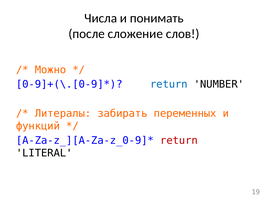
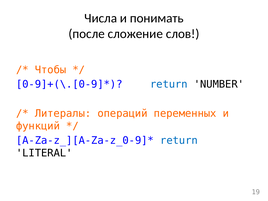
Можно: Можно -> Чтобы
забирать: забирать -> операций
return at (179, 141) colour: red -> blue
